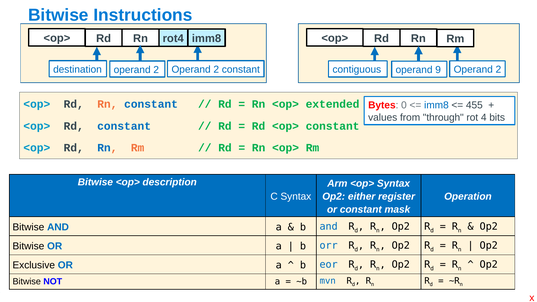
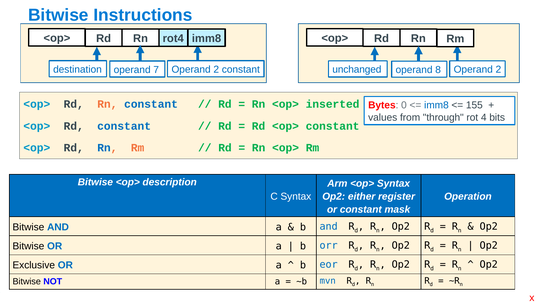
2 at (156, 70): 2 -> 7
contiguous: contiguous -> unchanged
9: 9 -> 8
extended: extended -> inserted
455: 455 -> 155
